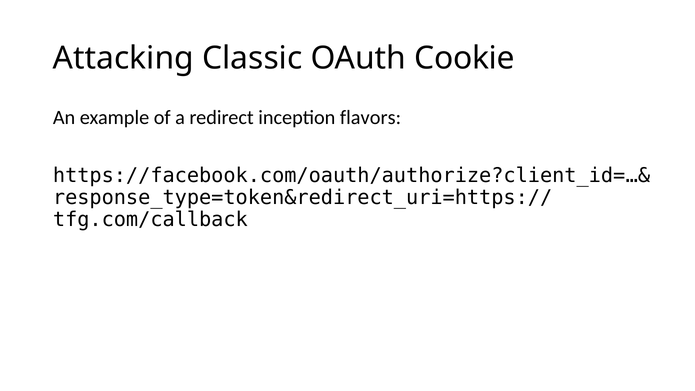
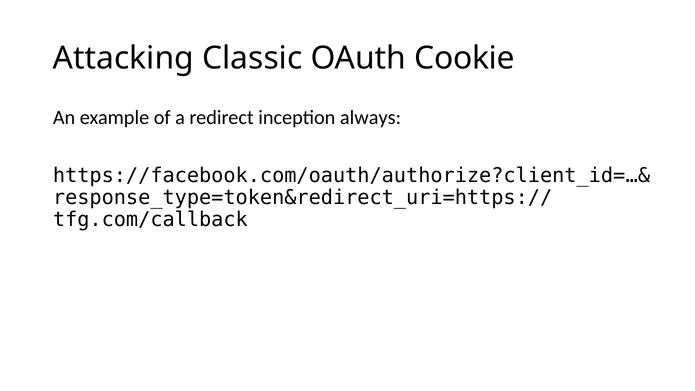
flavors: flavors -> always
